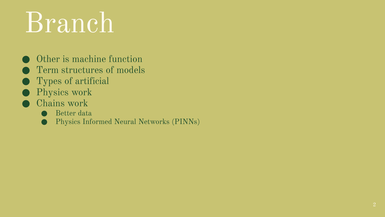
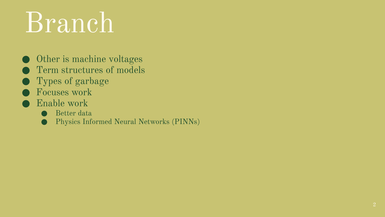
function: function -> voltages
artificial: artificial -> garbage
Physics at (52, 92): Physics -> Focuses
Chains: Chains -> Enable
